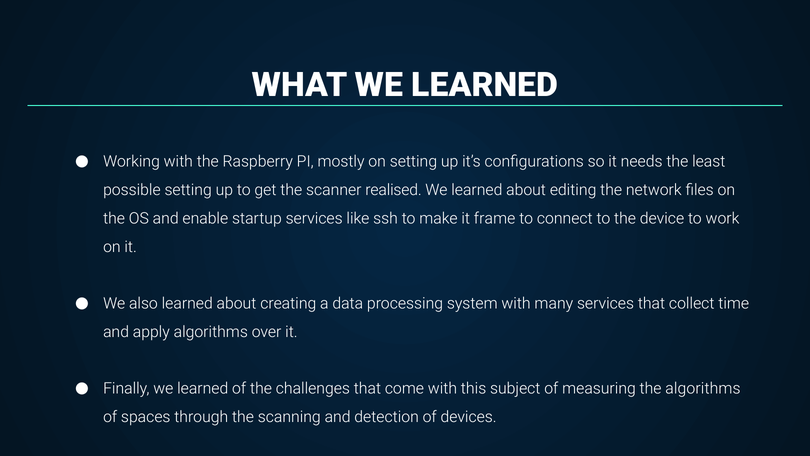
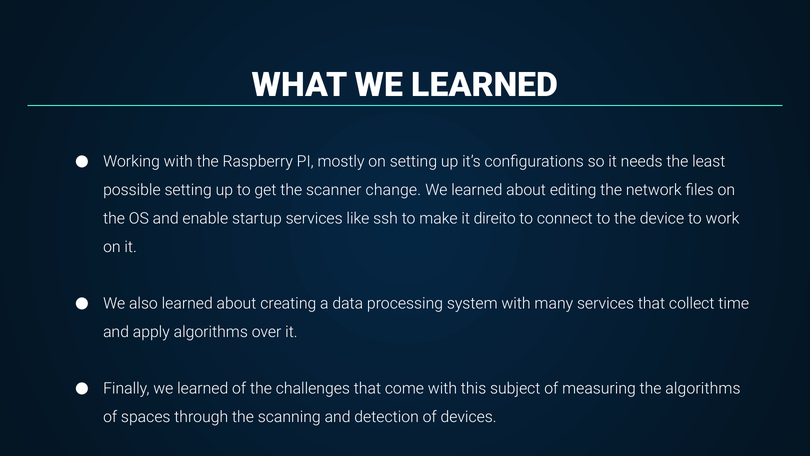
realised: realised -> change
frame: frame -> direito
